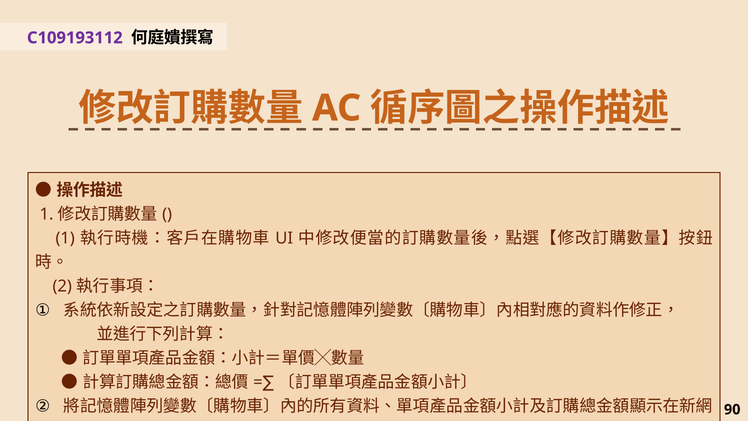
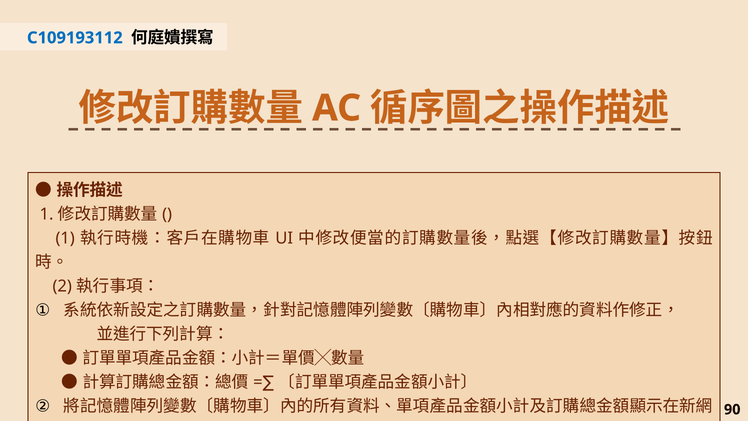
C109193112 colour: purple -> blue
